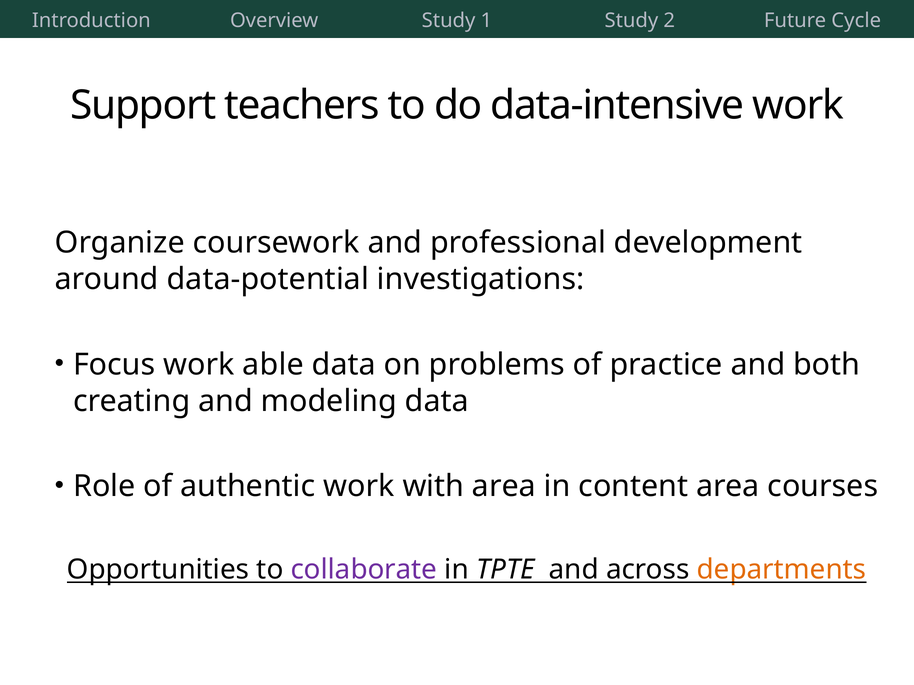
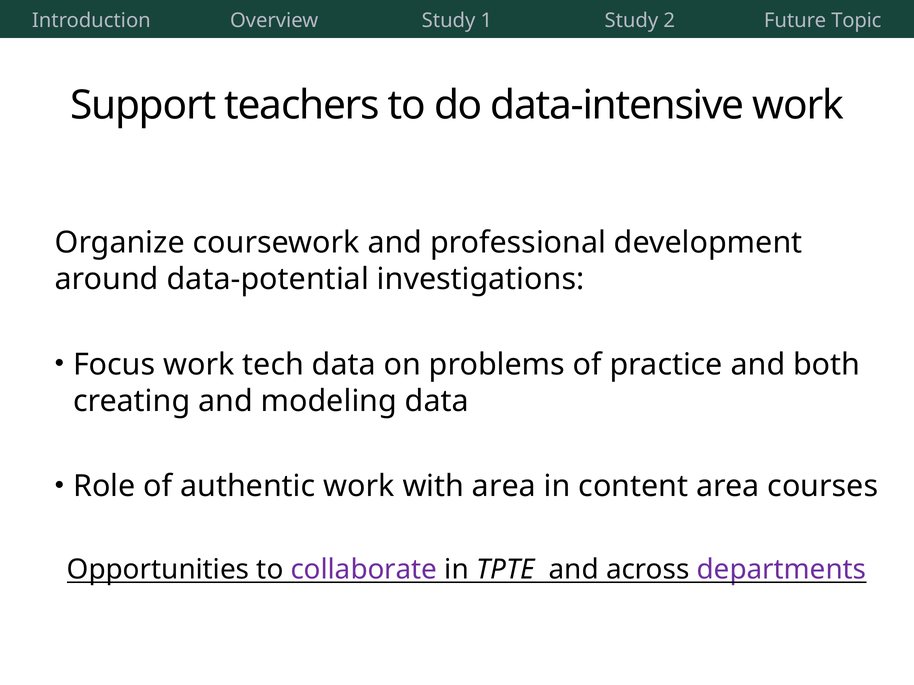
Cycle: Cycle -> Topic
able: able -> tech
departments colour: orange -> purple
